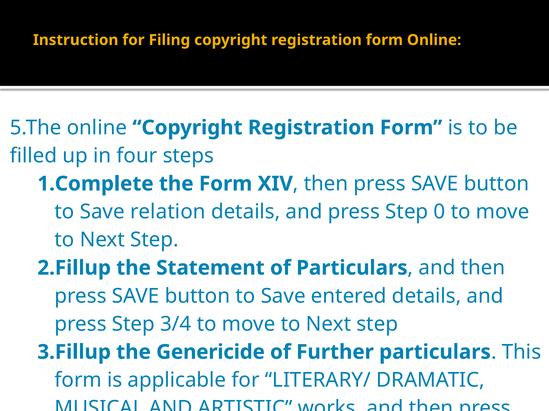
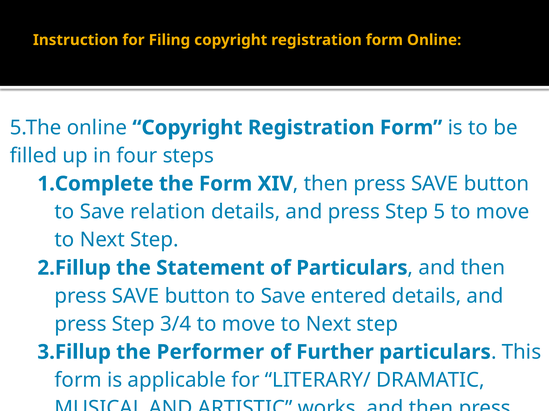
0: 0 -> 5
Genericide: Genericide -> Performer
